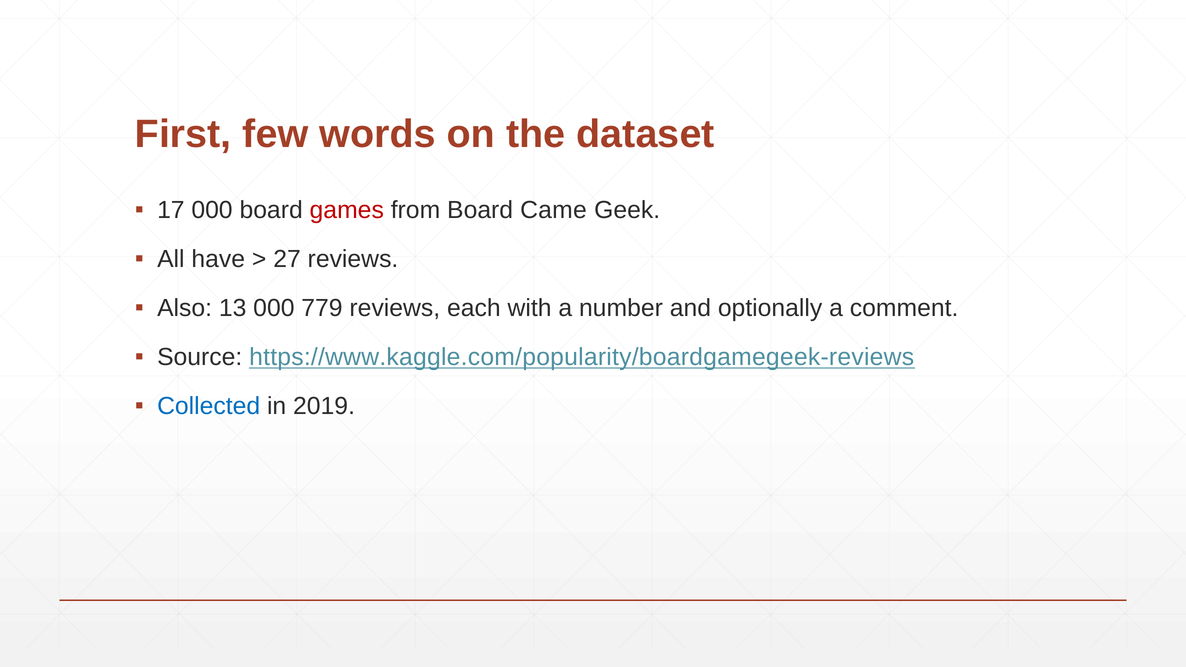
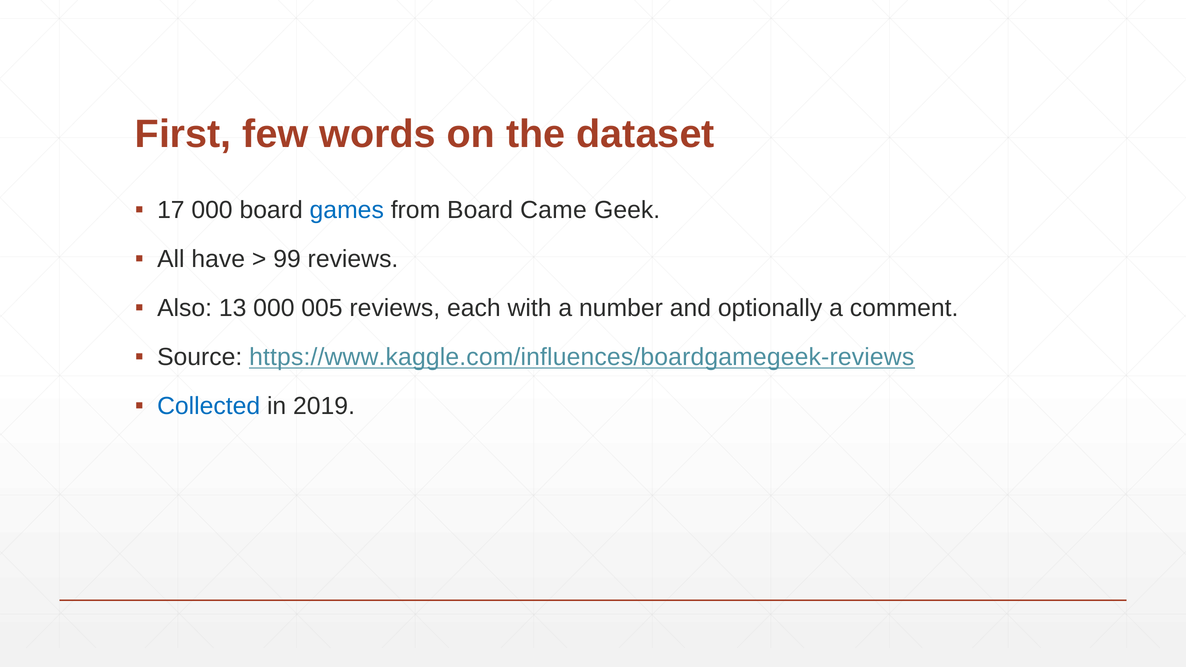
games colour: red -> blue
27: 27 -> 99
779: 779 -> 005
https://www.kaggle.com/popularity/boardgamegeek-reviews: https://www.kaggle.com/popularity/boardgamegeek-reviews -> https://www.kaggle.com/influences/boardgamegeek-reviews
